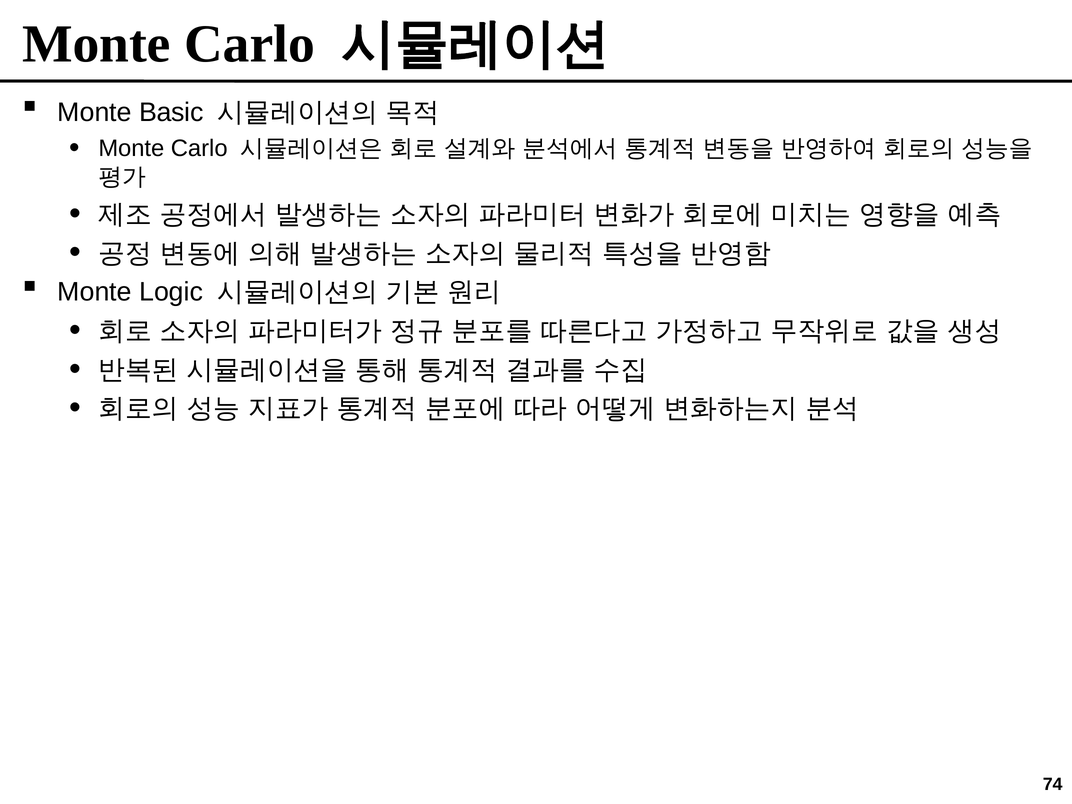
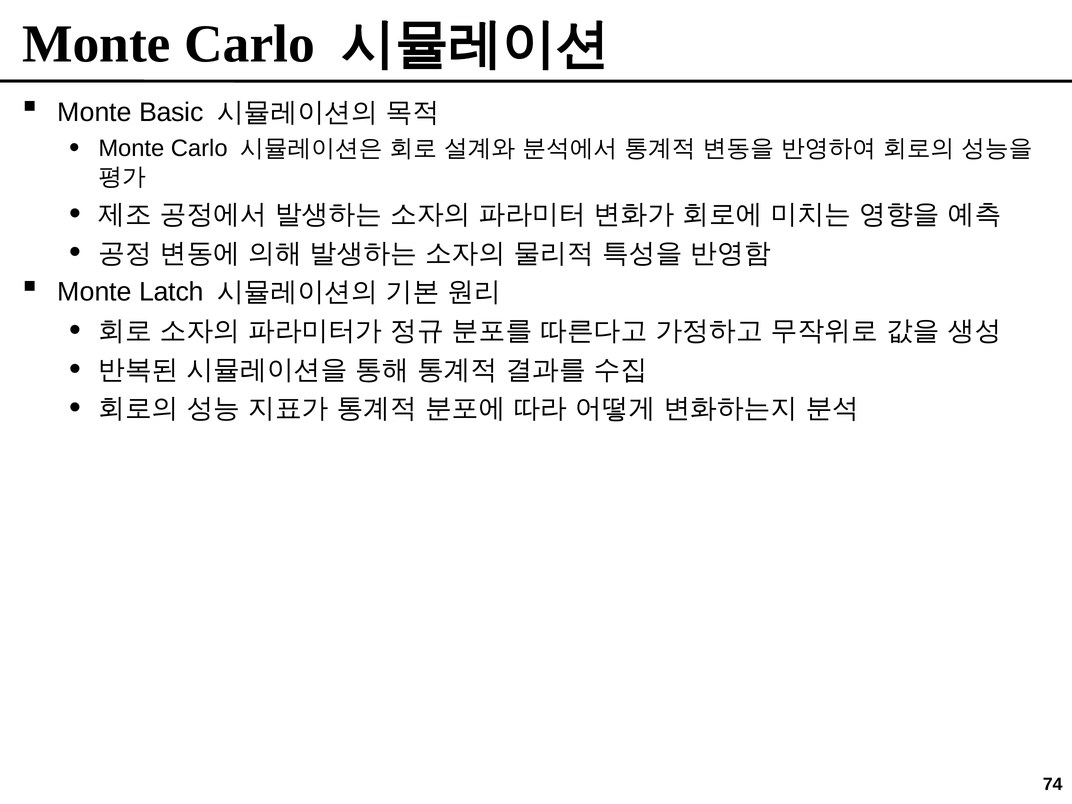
Logic: Logic -> Latch
